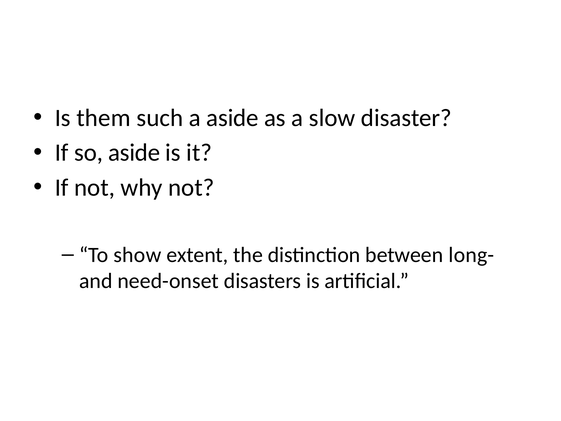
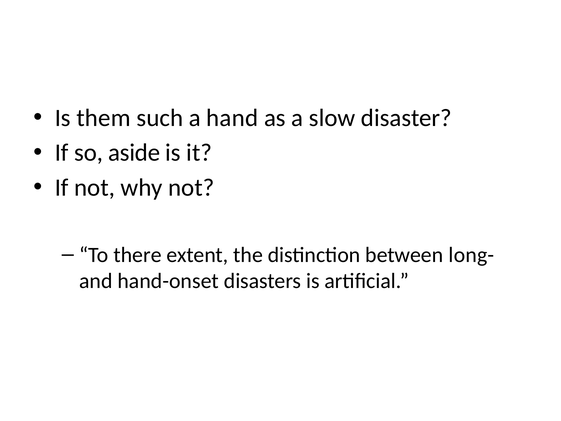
a aside: aside -> hand
show: show -> there
need-onset: need-onset -> hand-onset
